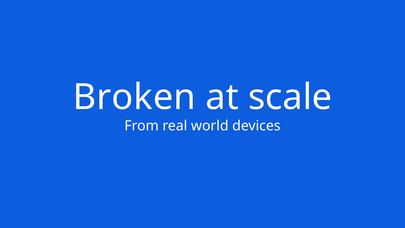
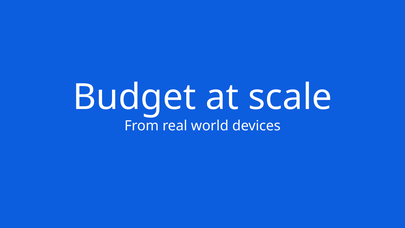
Broken: Broken -> Budget
